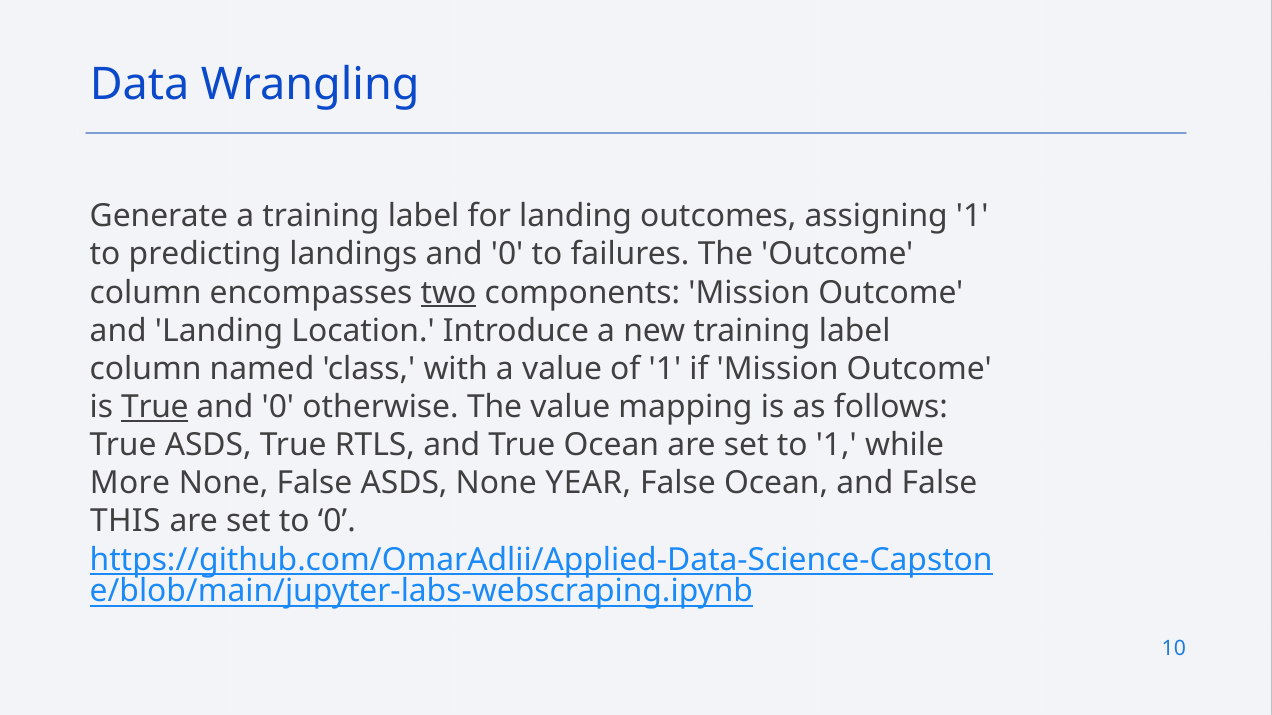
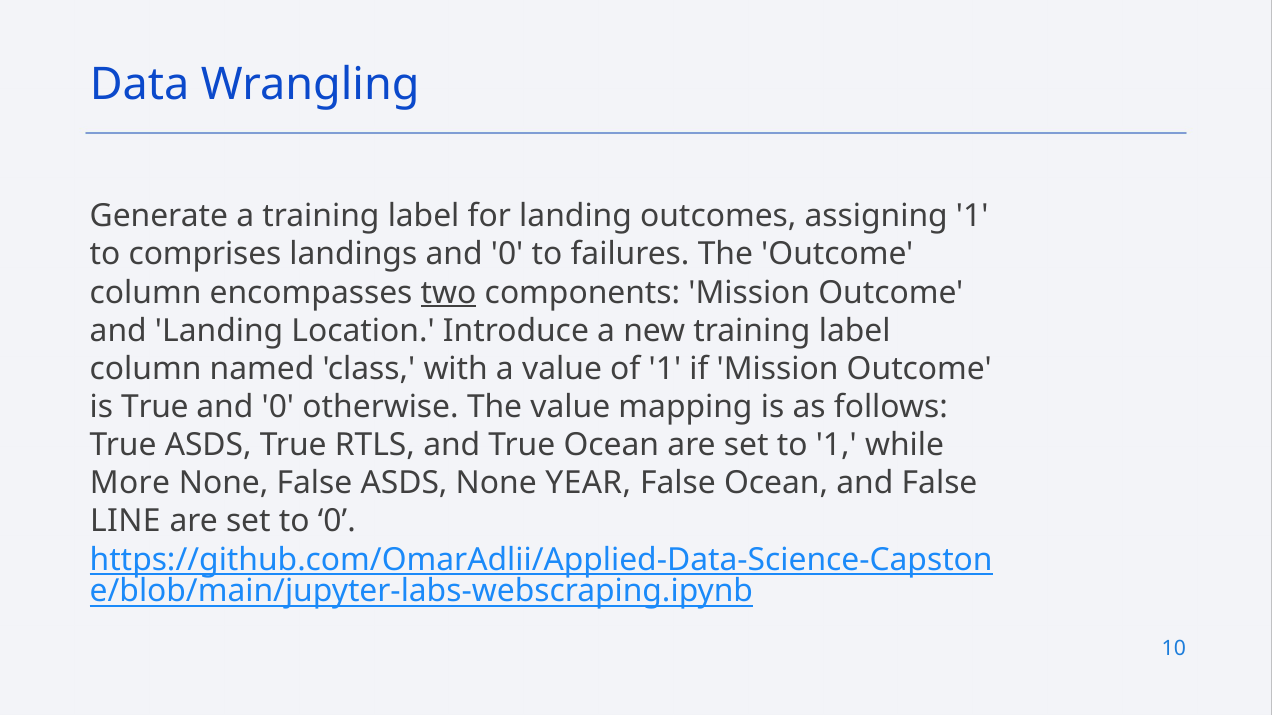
predicting: predicting -> comprises
True at (155, 407) underline: present -> none
THIS: THIS -> LINE
